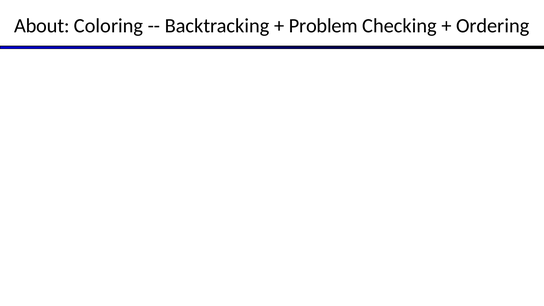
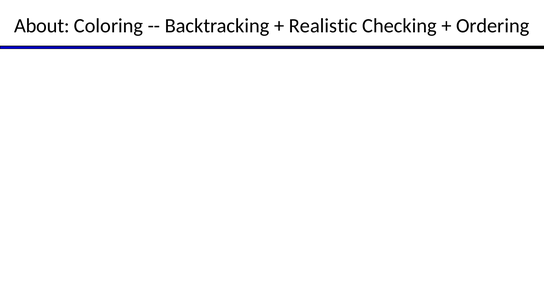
Problem: Problem -> Realistic
